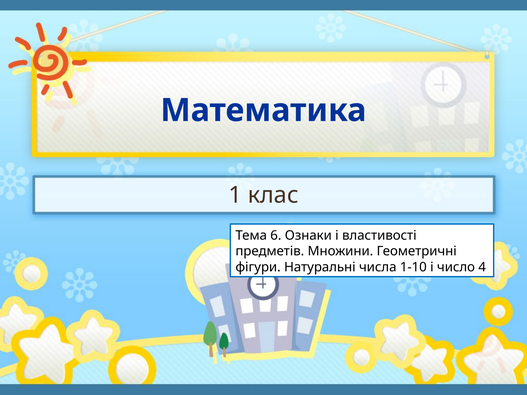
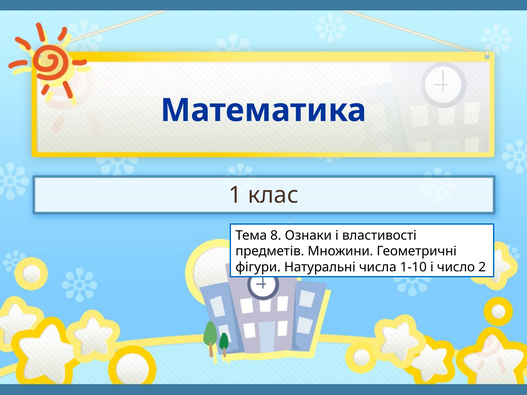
6: 6 -> 8
4: 4 -> 2
